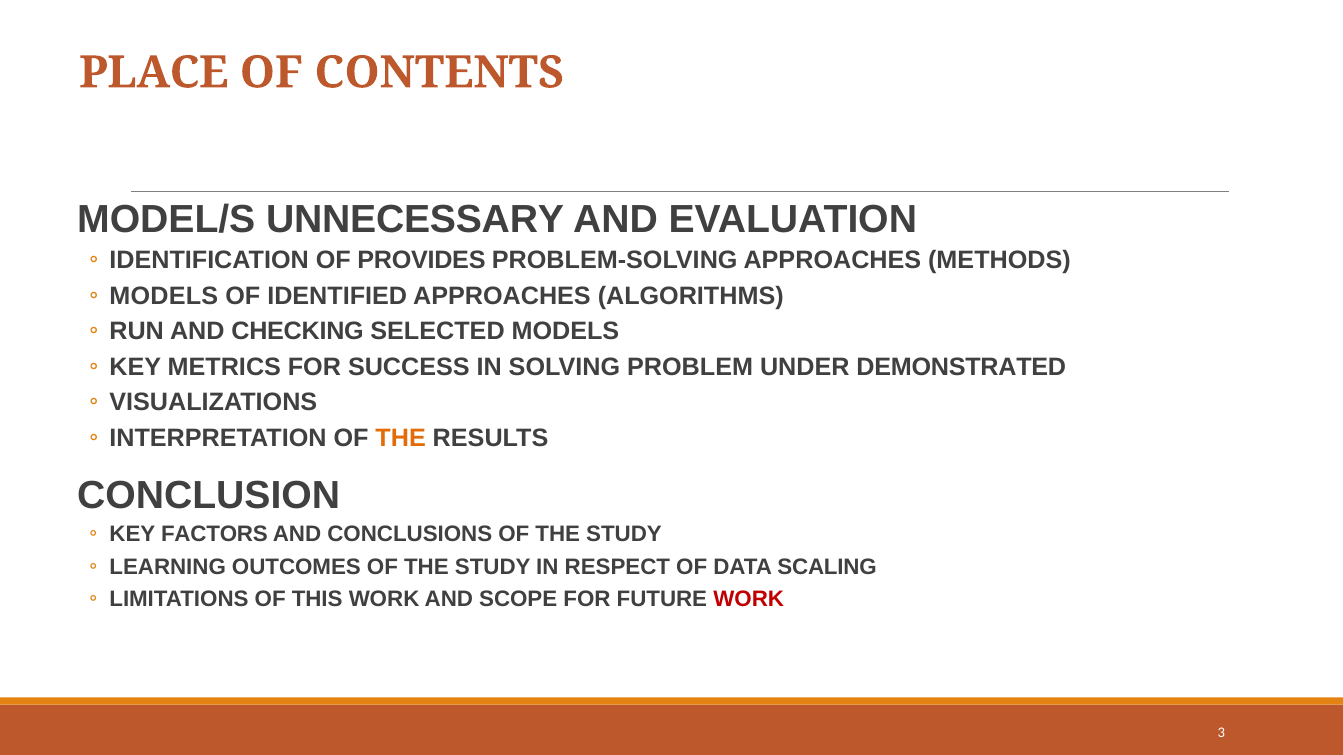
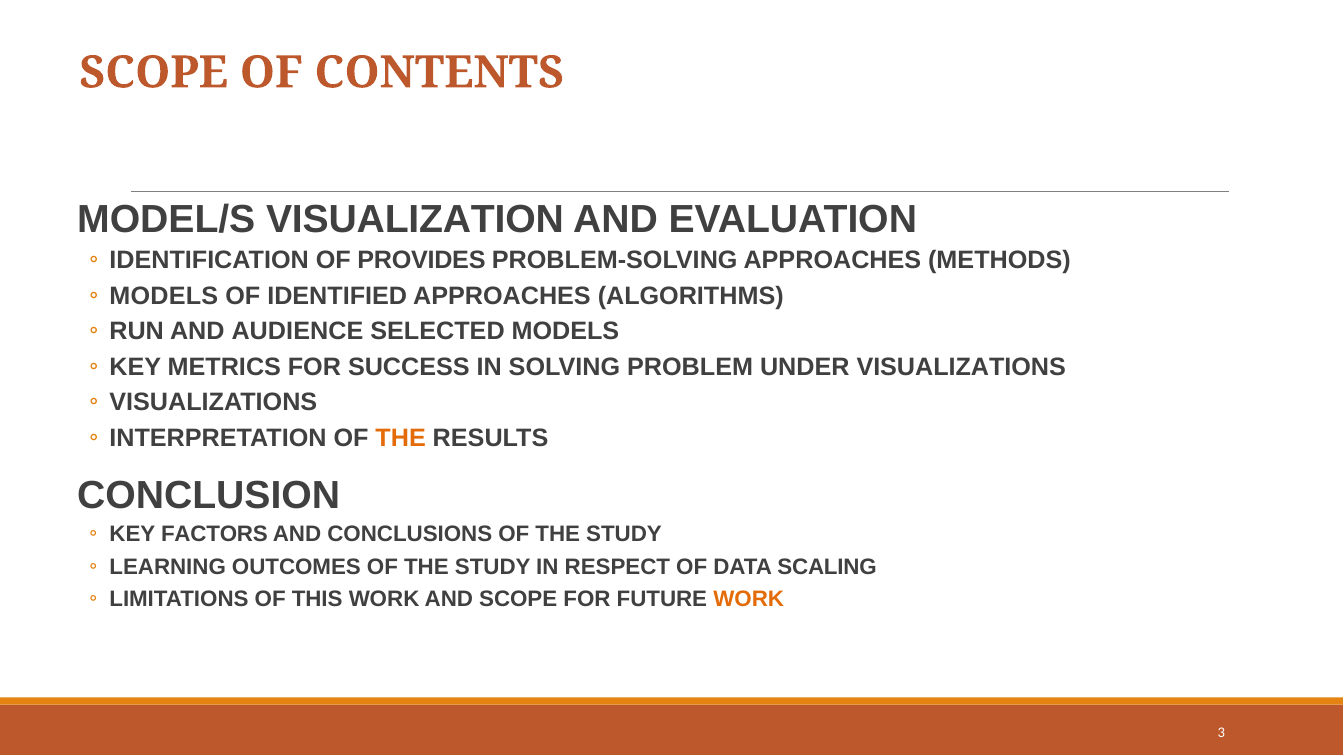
PLACE at (154, 73): PLACE -> SCOPE
UNNECESSARY: UNNECESSARY -> VISUALIZATION
CHECKING: CHECKING -> AUDIENCE
UNDER DEMONSTRATED: DEMONSTRATED -> VISUALIZATIONS
WORK at (749, 600) colour: red -> orange
